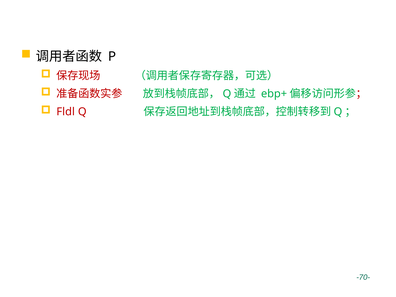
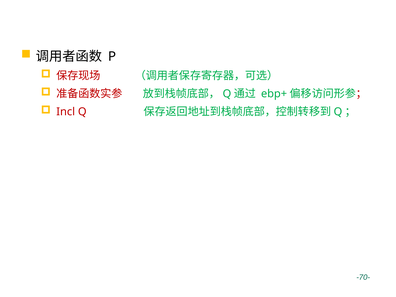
Fldl: Fldl -> Incl
